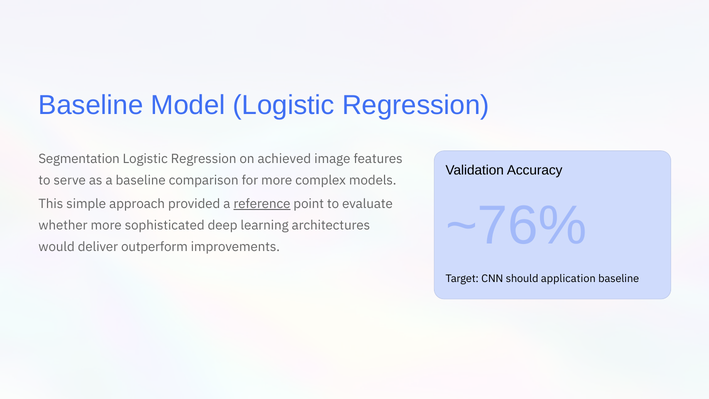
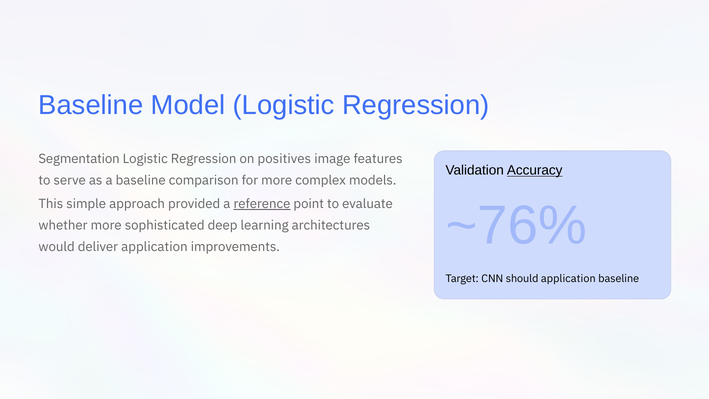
achieved: achieved -> positives
Accuracy underline: none -> present
deliver outperform: outperform -> application
